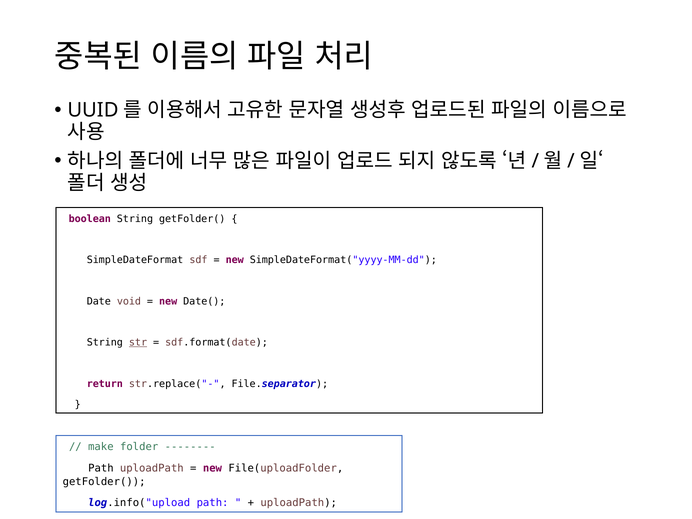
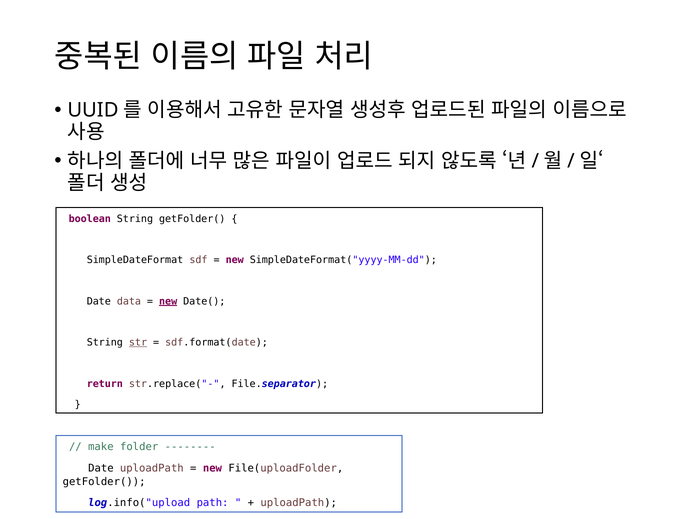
void: void -> data
new at (168, 301) underline: none -> present
Path at (101, 468): Path -> Date
